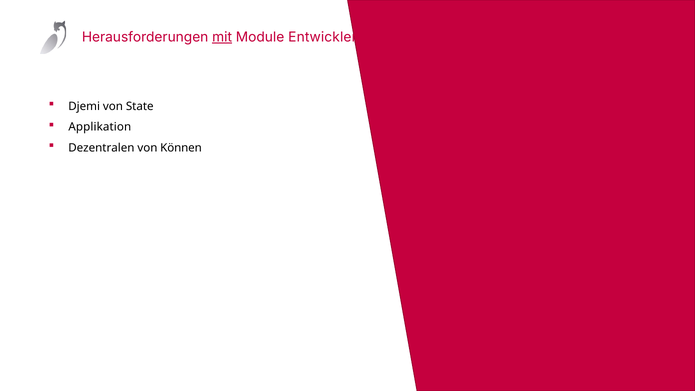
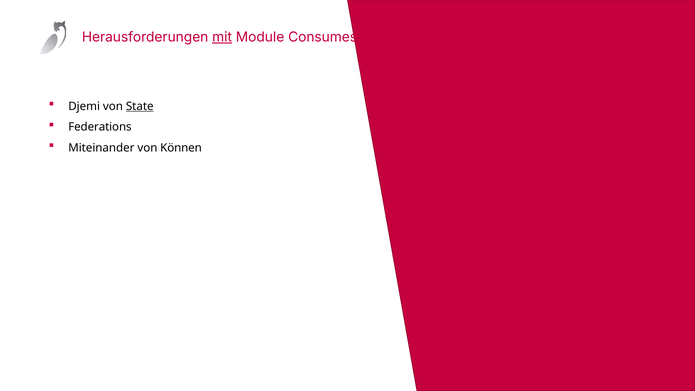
Entwickler: Entwickler -> Consumes
State underline: none -> present
Applikation: Applikation -> Federations
Dezentralen: Dezentralen -> Miteinander
